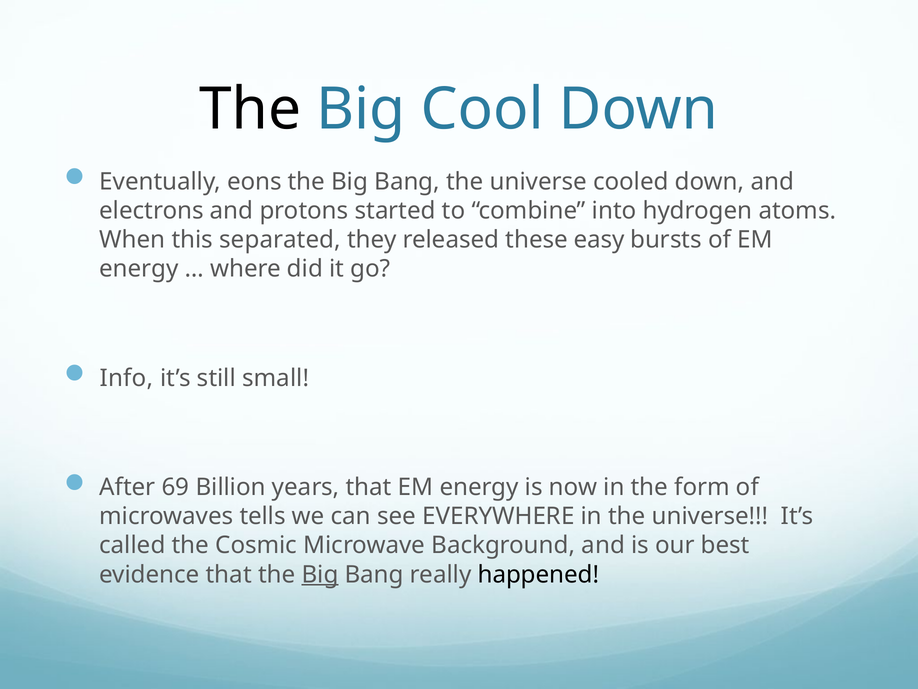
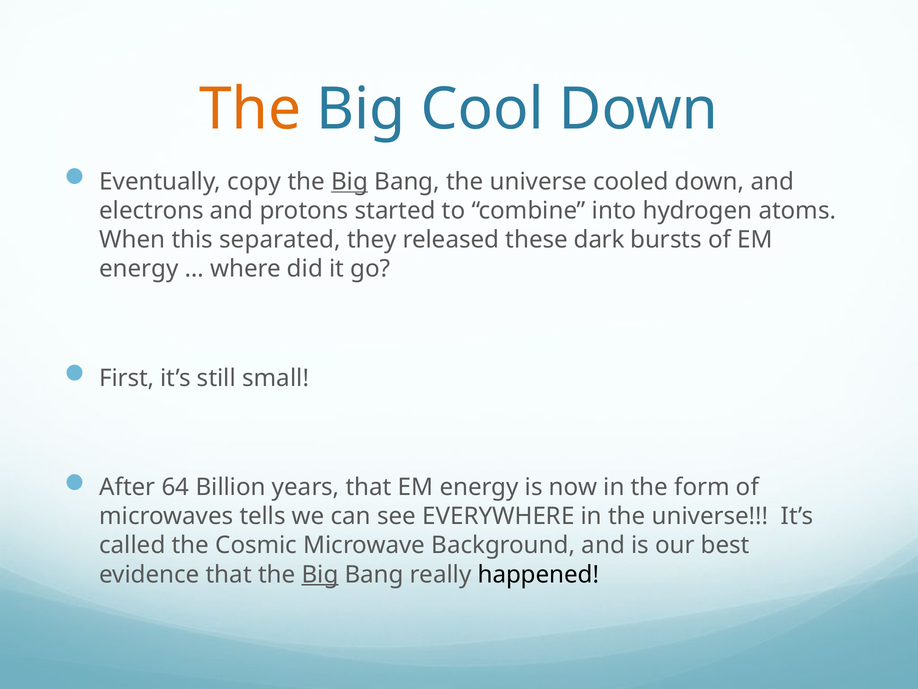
The at (250, 109) colour: black -> orange
eons: eons -> copy
Big at (350, 181) underline: none -> present
easy: easy -> dark
Info: Info -> First
69: 69 -> 64
